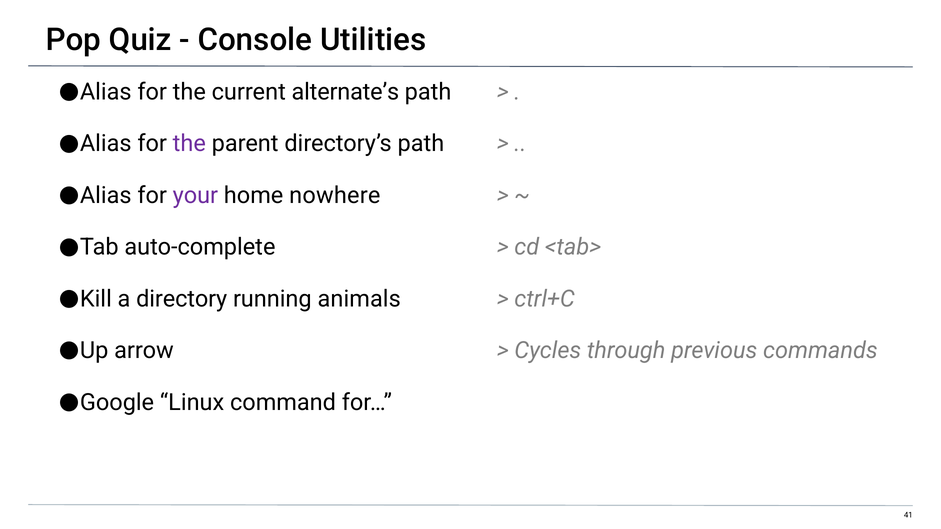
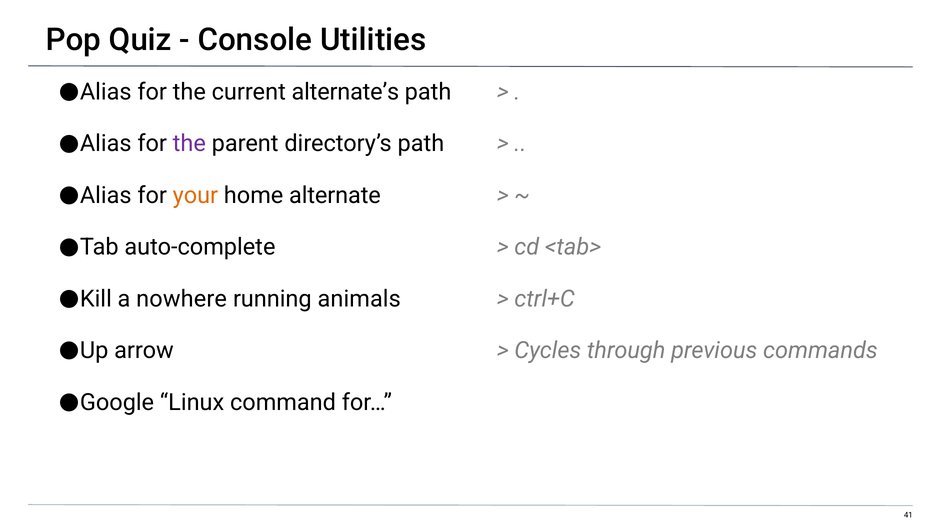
your colour: purple -> orange
nowhere: nowhere -> alternate
directory: directory -> nowhere
